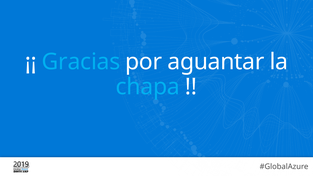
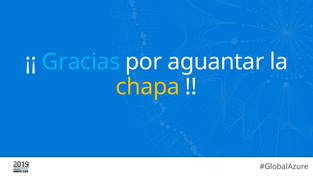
chapa colour: light blue -> yellow
